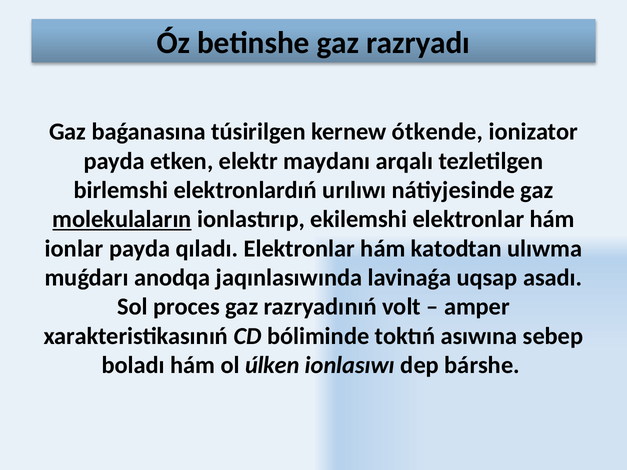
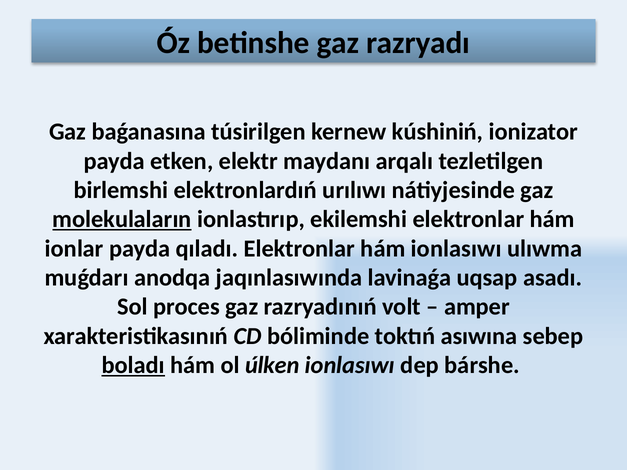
ótkende: ótkende -> kúshiniń
hám katodtan: katodtan -> ionlasıwı
boladı underline: none -> present
